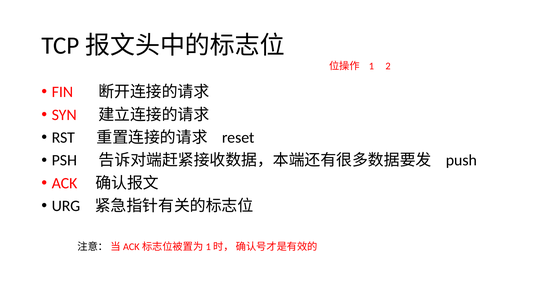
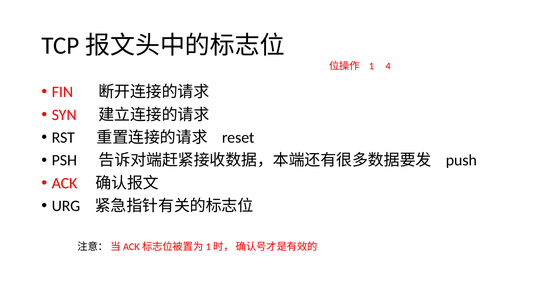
2: 2 -> 4
